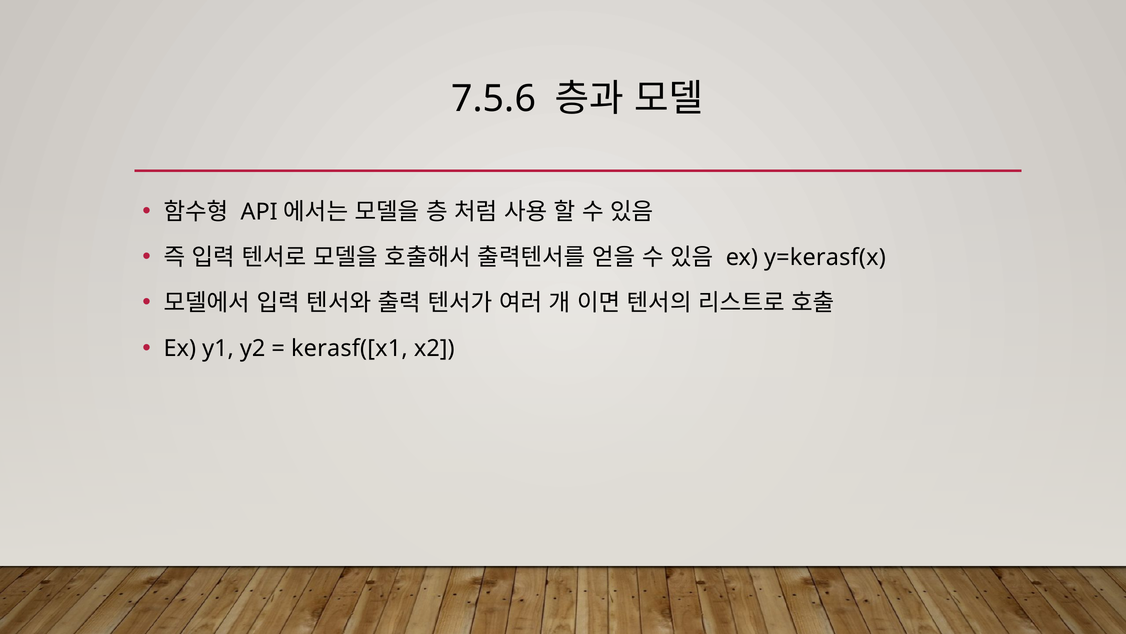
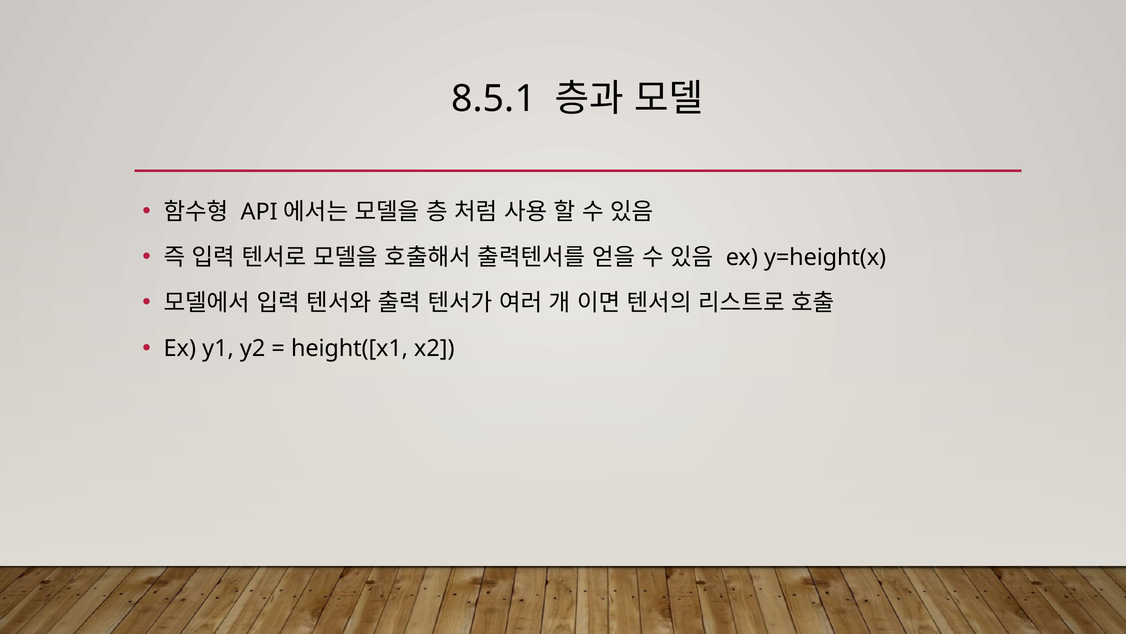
7.5.6: 7.5.6 -> 8.5.1
y=kerasf(x: y=kerasf(x -> y=height(x
kerasf([x1: kerasf([x1 -> height([x1
